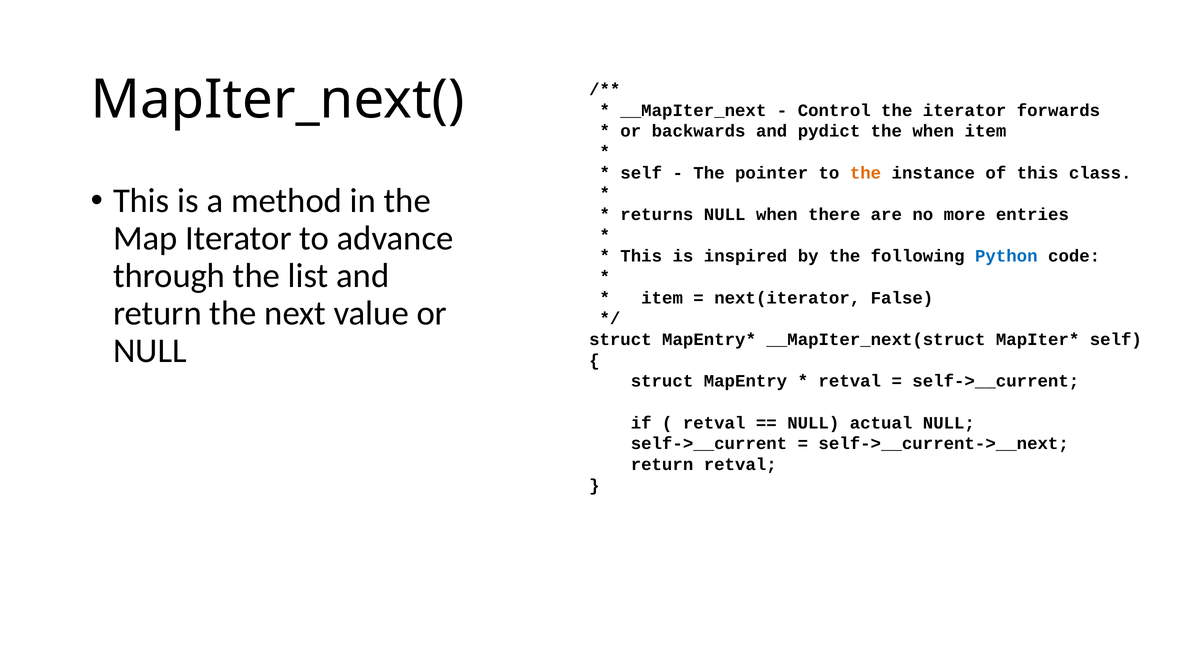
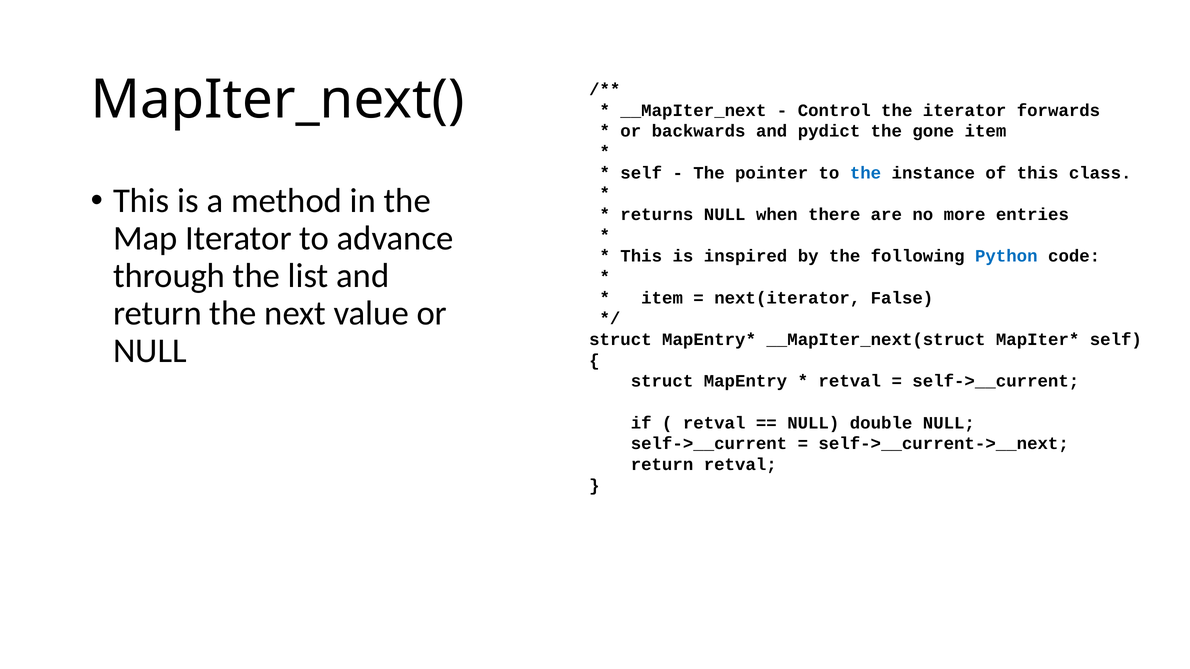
the when: when -> gone
the at (866, 173) colour: orange -> blue
actual: actual -> double
